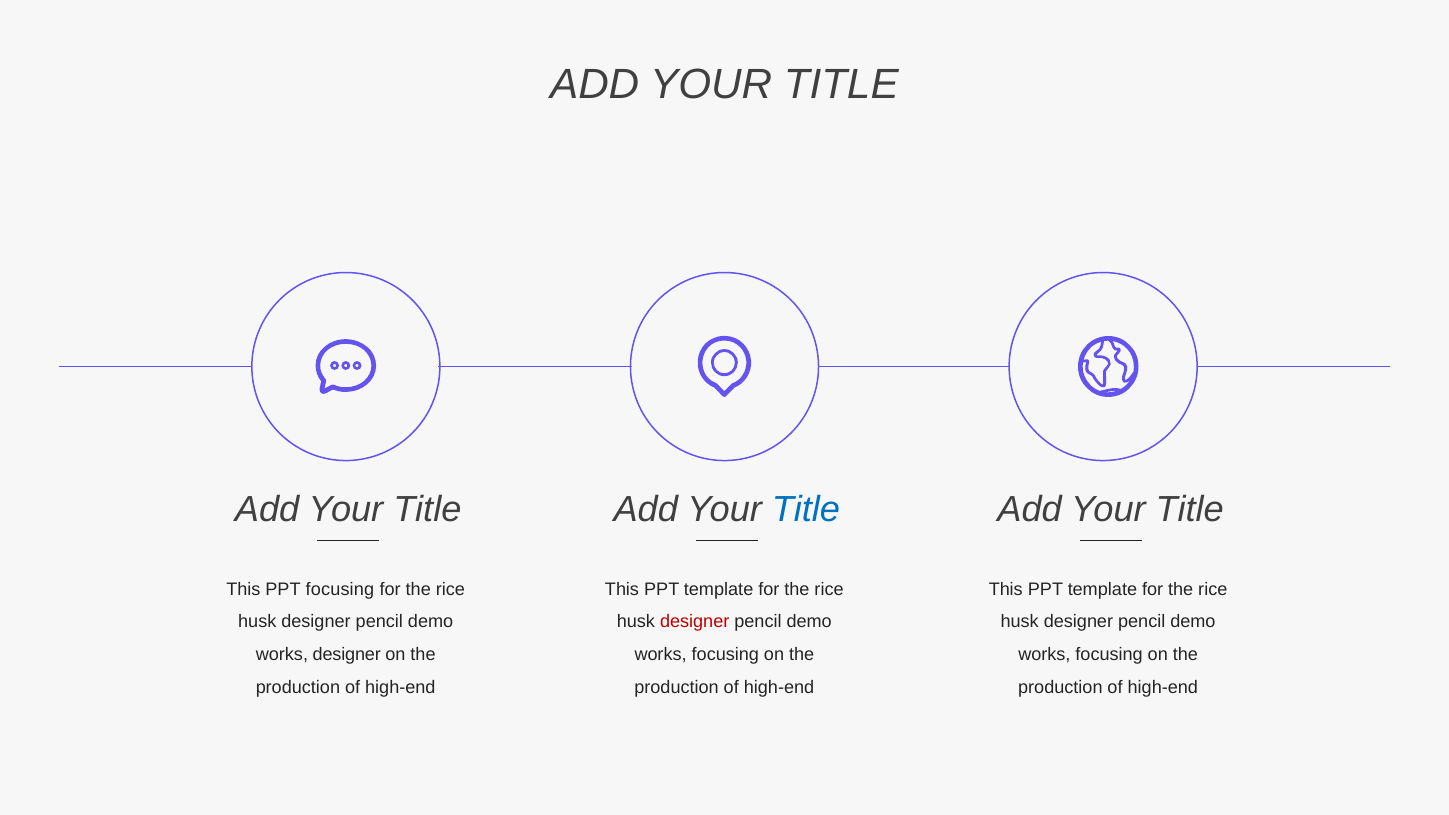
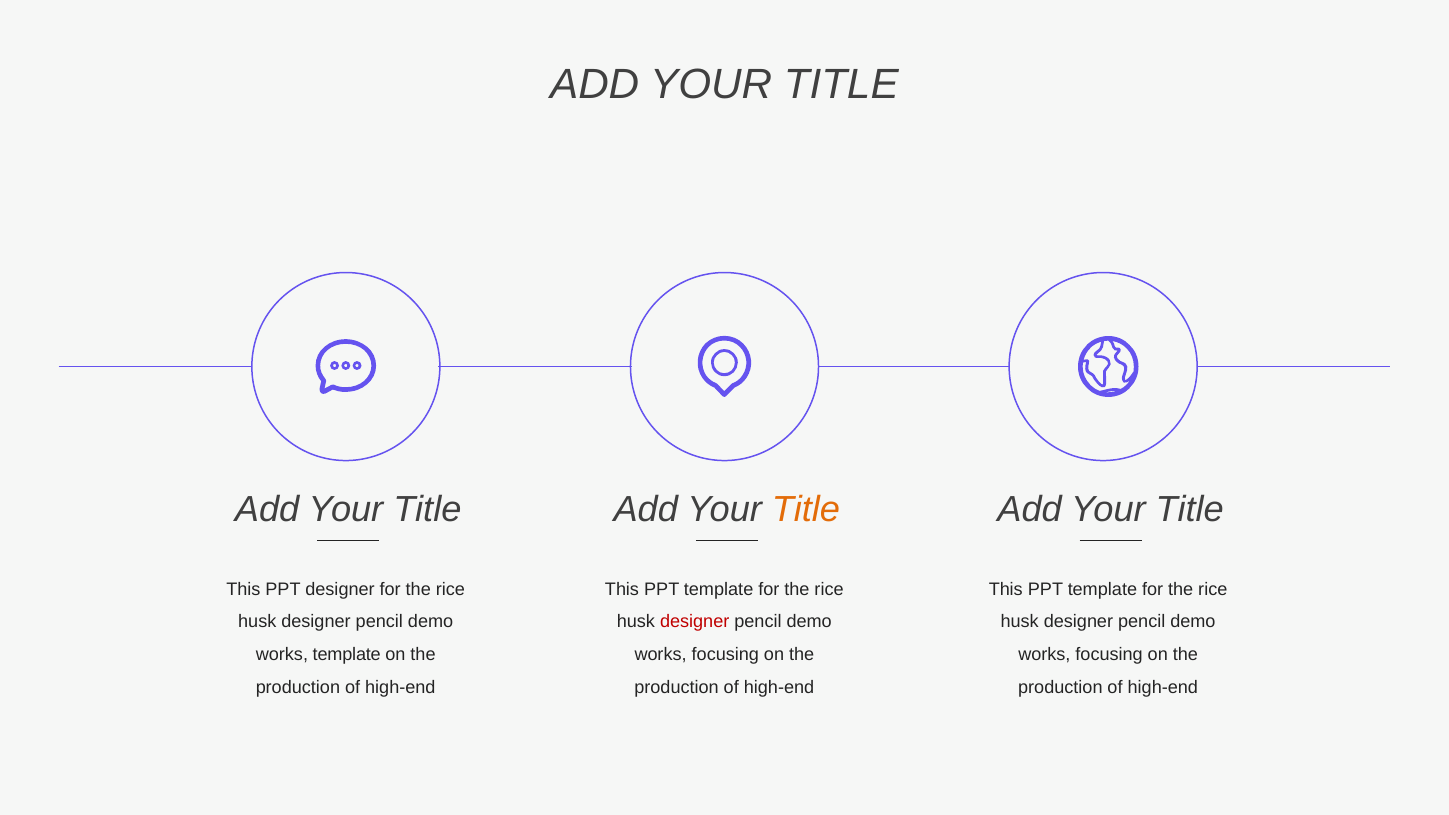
Title at (806, 509) colour: blue -> orange
PPT focusing: focusing -> designer
works designer: designer -> template
